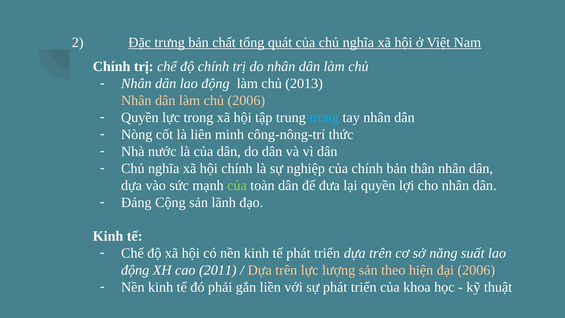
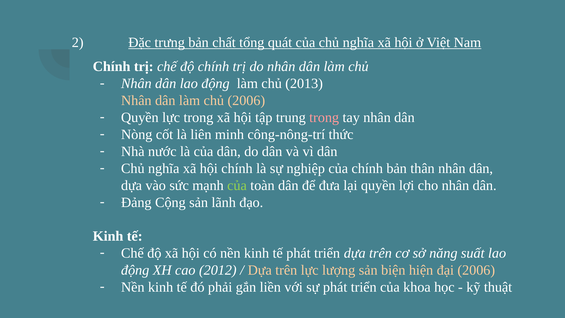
trong at (324, 117) colour: light blue -> pink
2011: 2011 -> 2012
theo: theo -> biện
